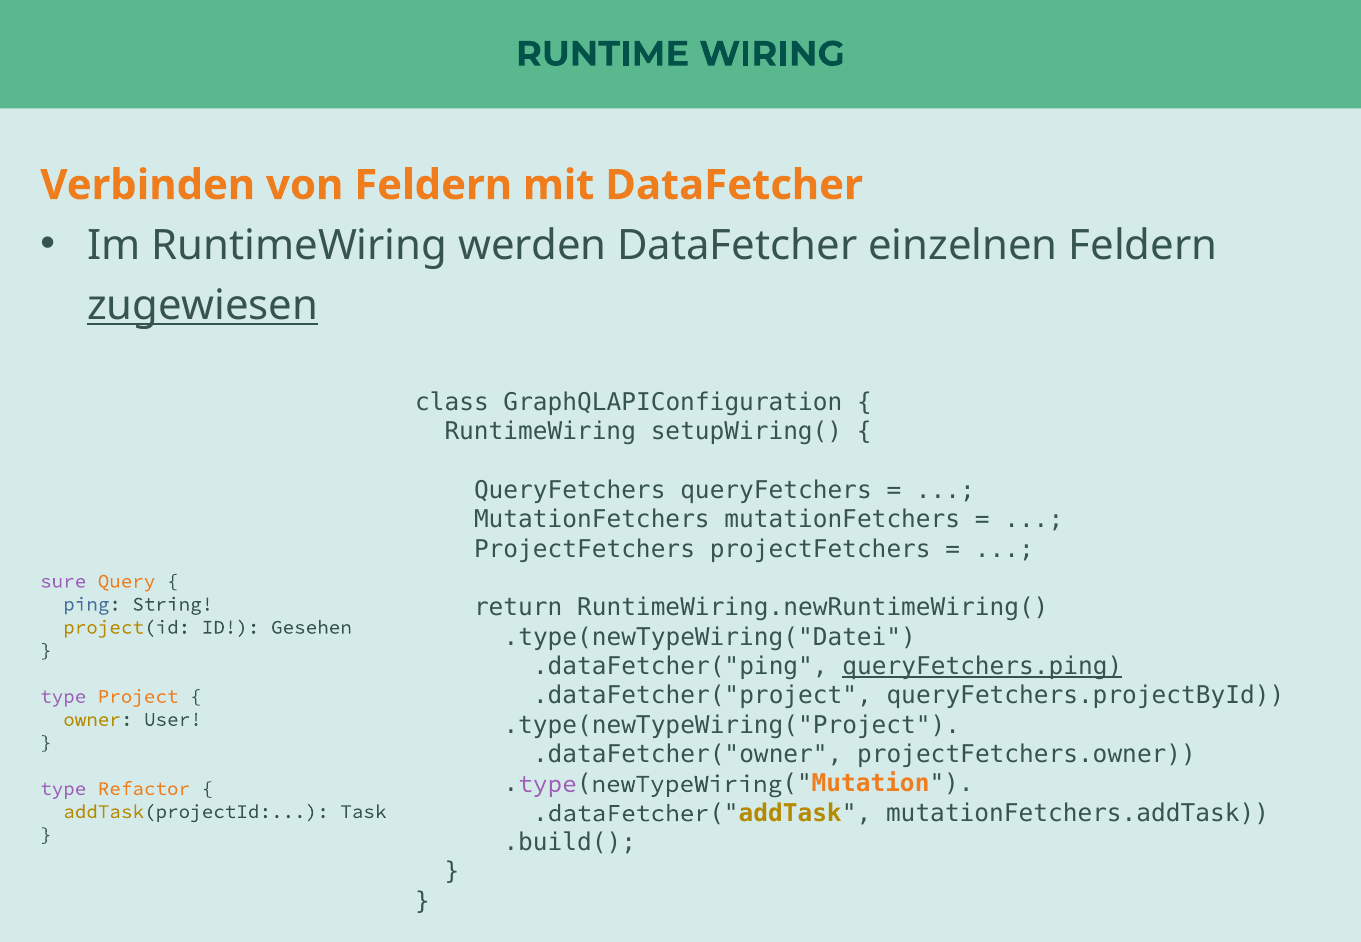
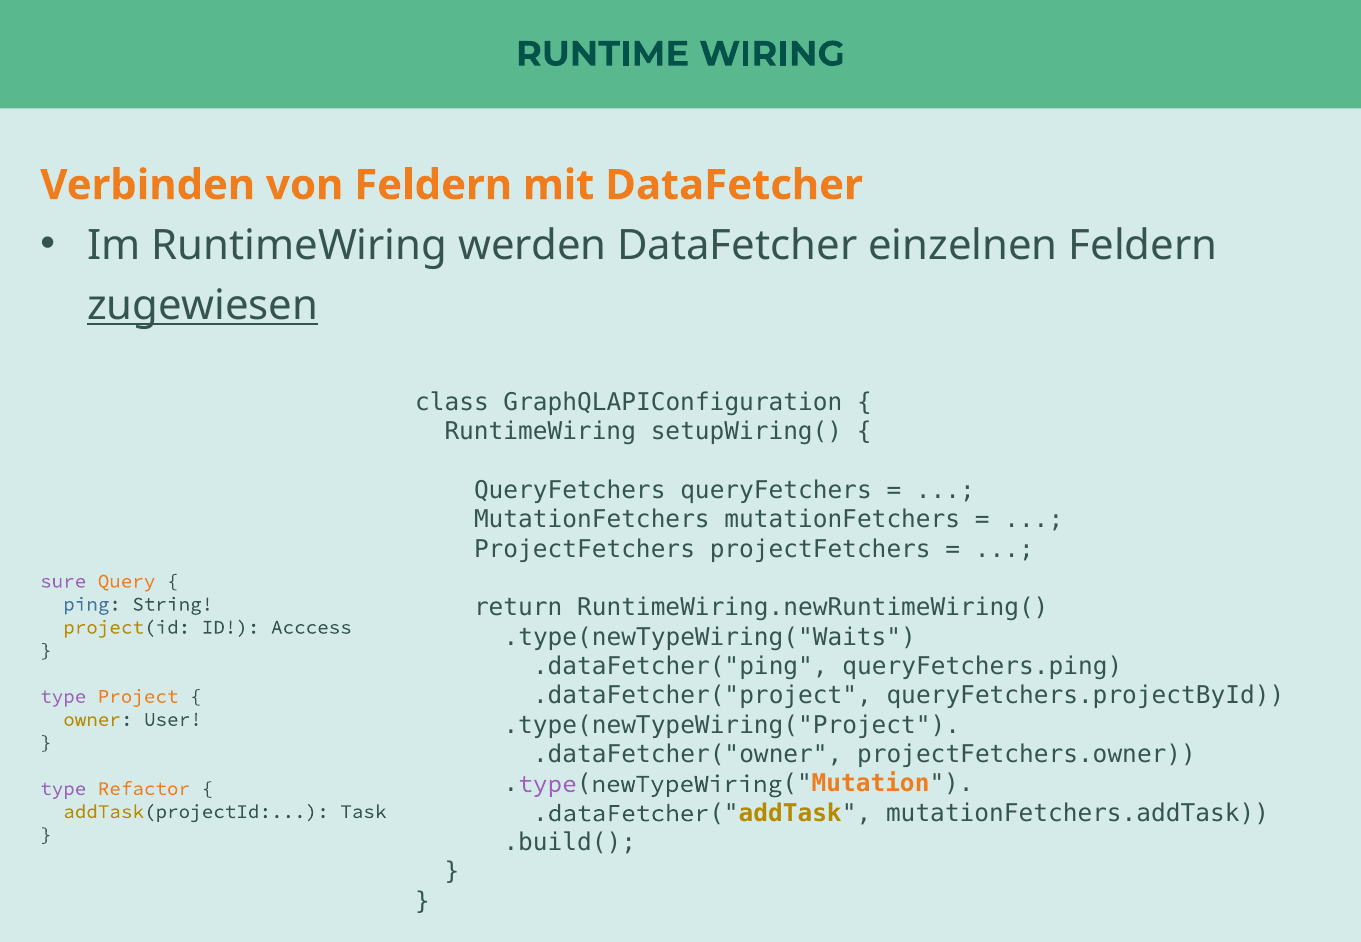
Gesehen: Gesehen -> Acccess
.type(newTypeWiring("Datei: .type(newTypeWiring("Datei -> .type(newTypeWiring("Waits
queryFetchers.ping underline: present -> none
